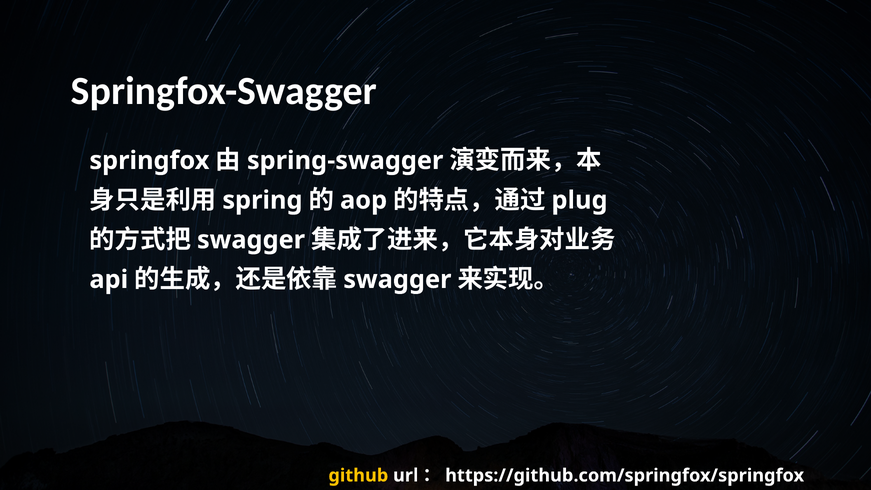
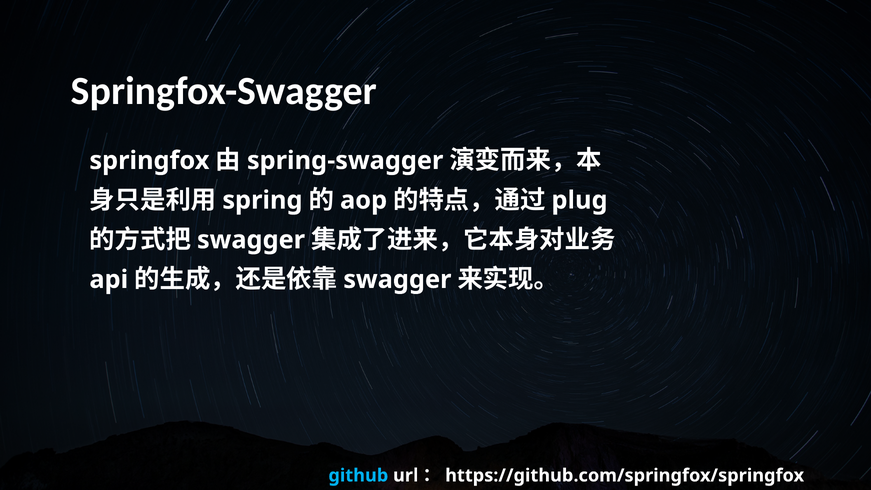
github colour: yellow -> light blue
